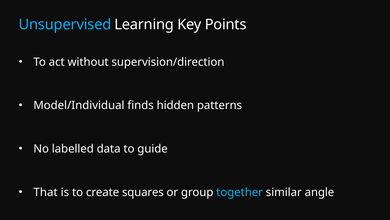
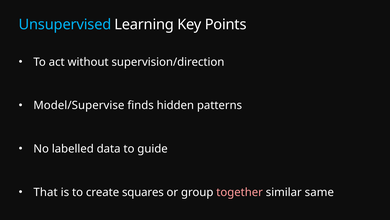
Model/Individual: Model/Individual -> Model/Supervise
together colour: light blue -> pink
angle: angle -> same
